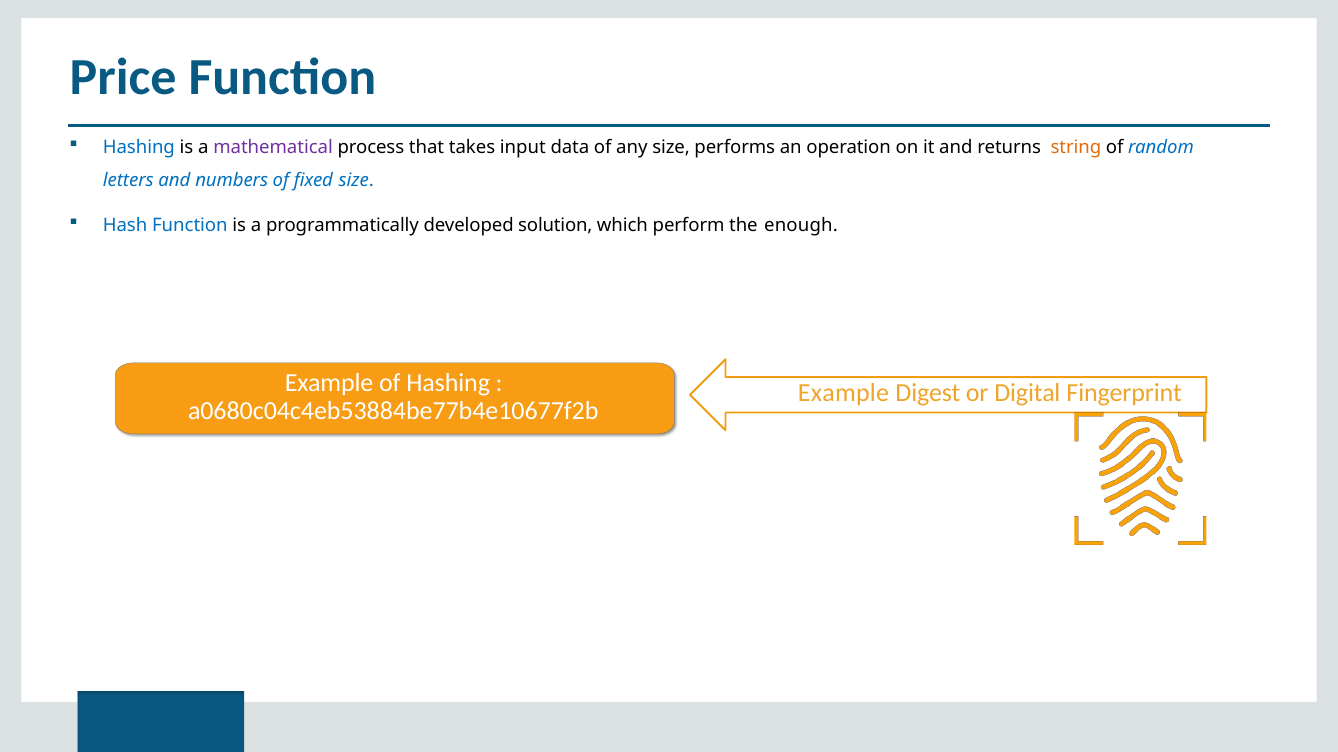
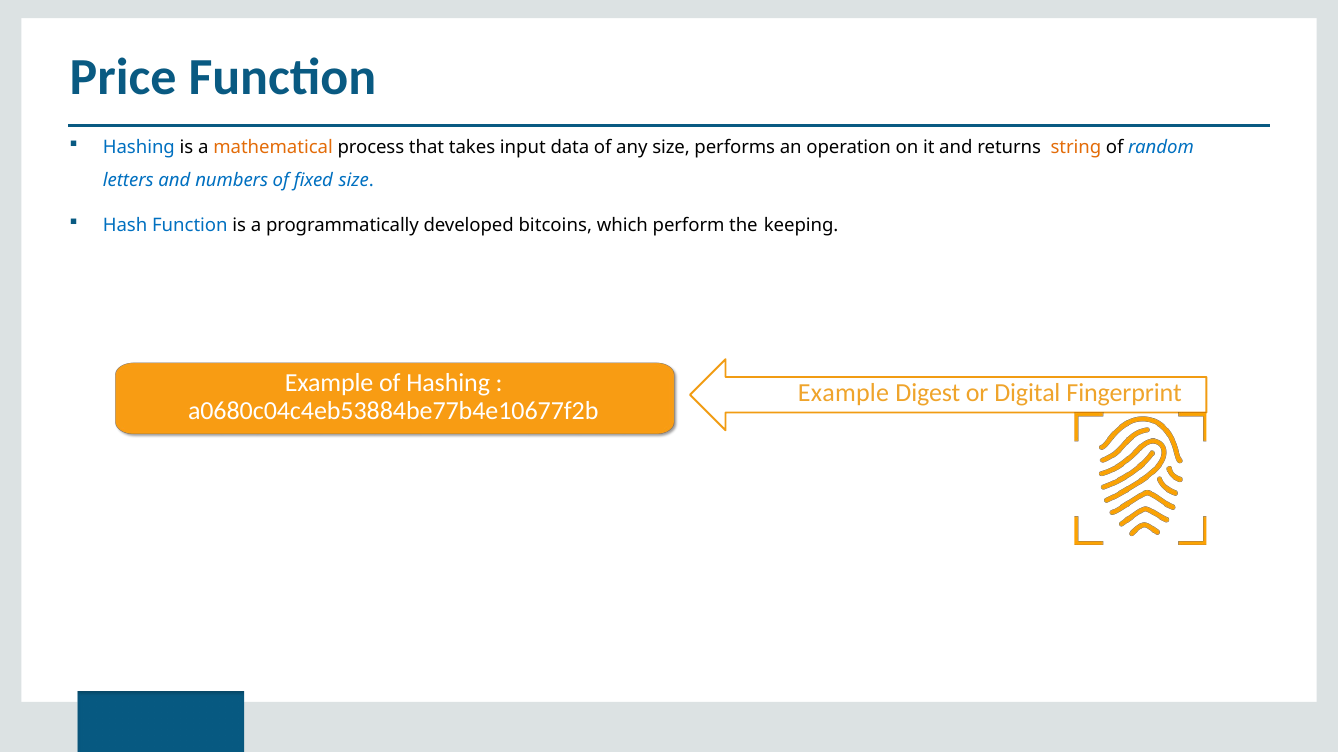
mathematical colour: purple -> orange
solution: solution -> bitcoins
enough: enough -> keeping
